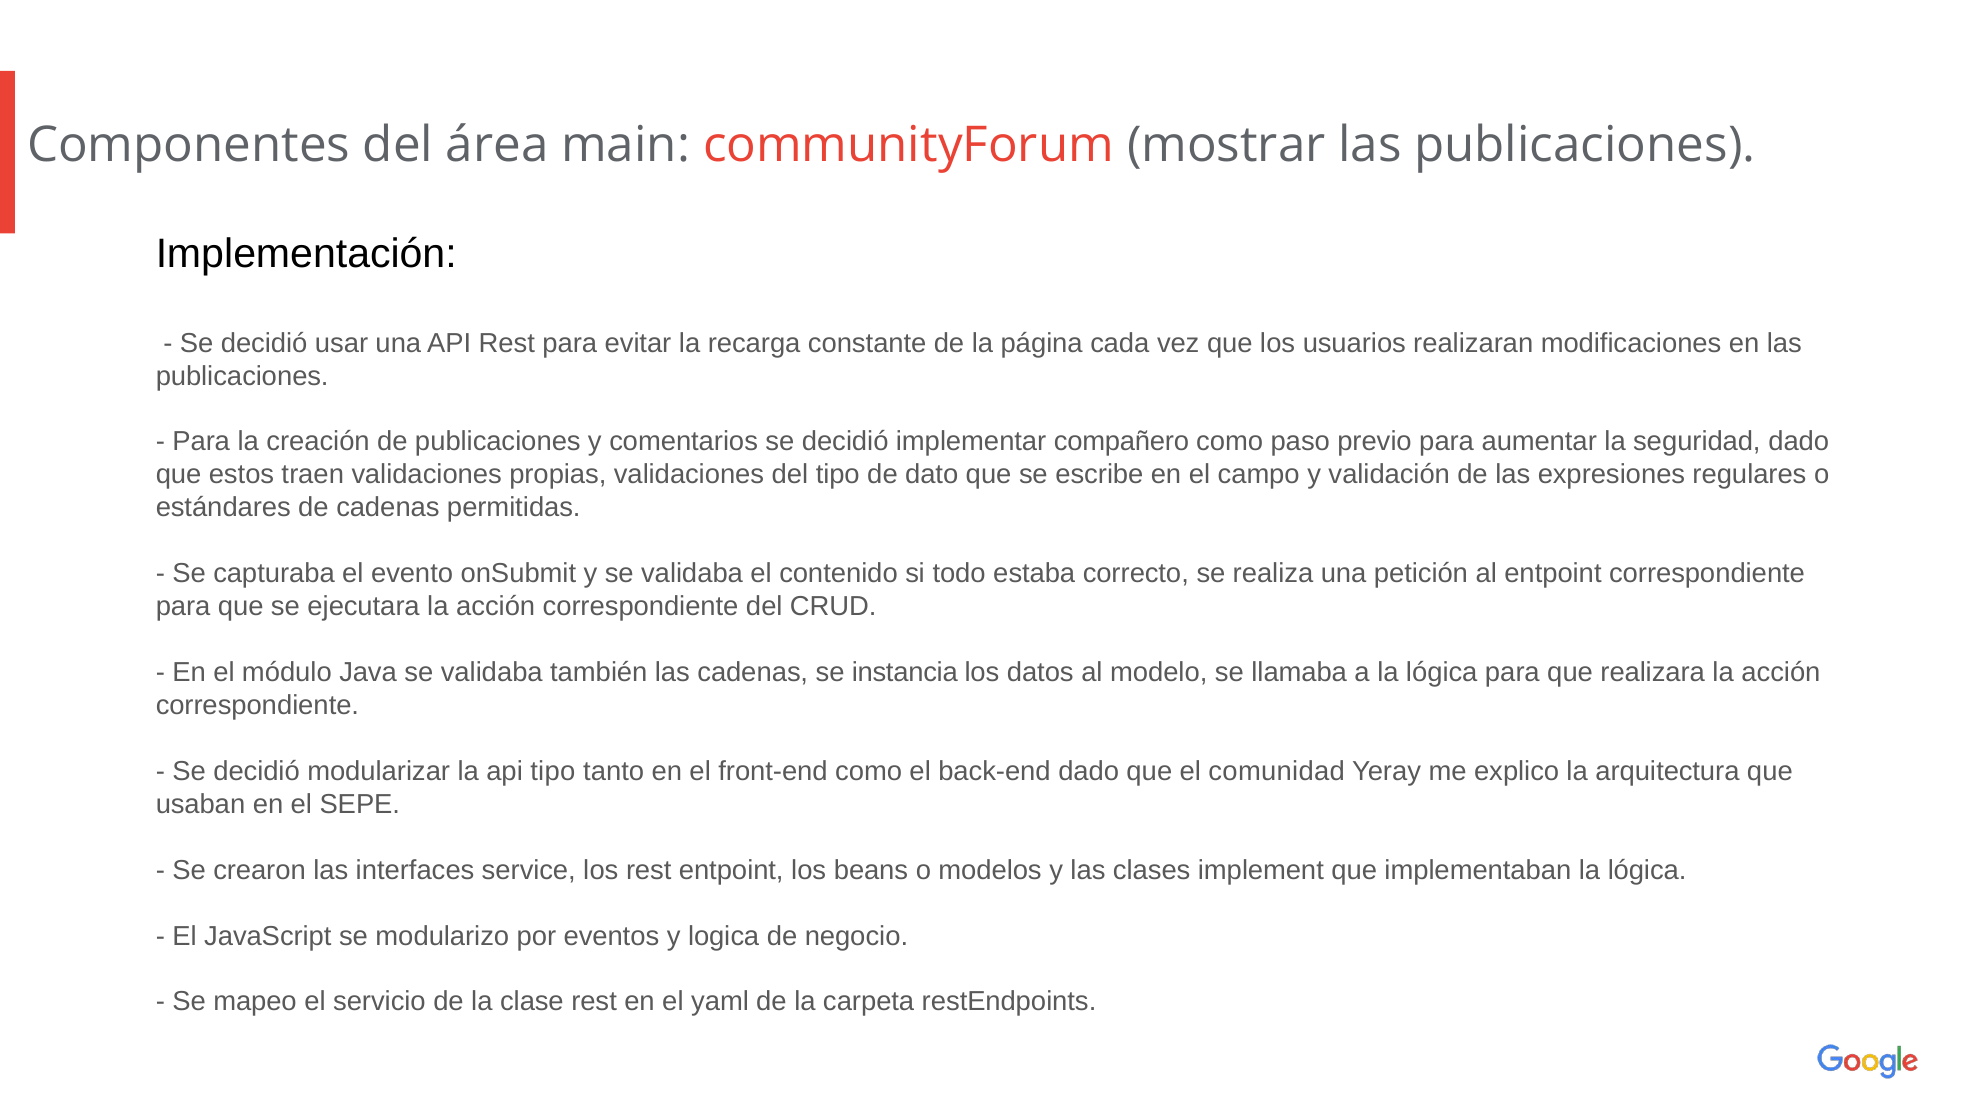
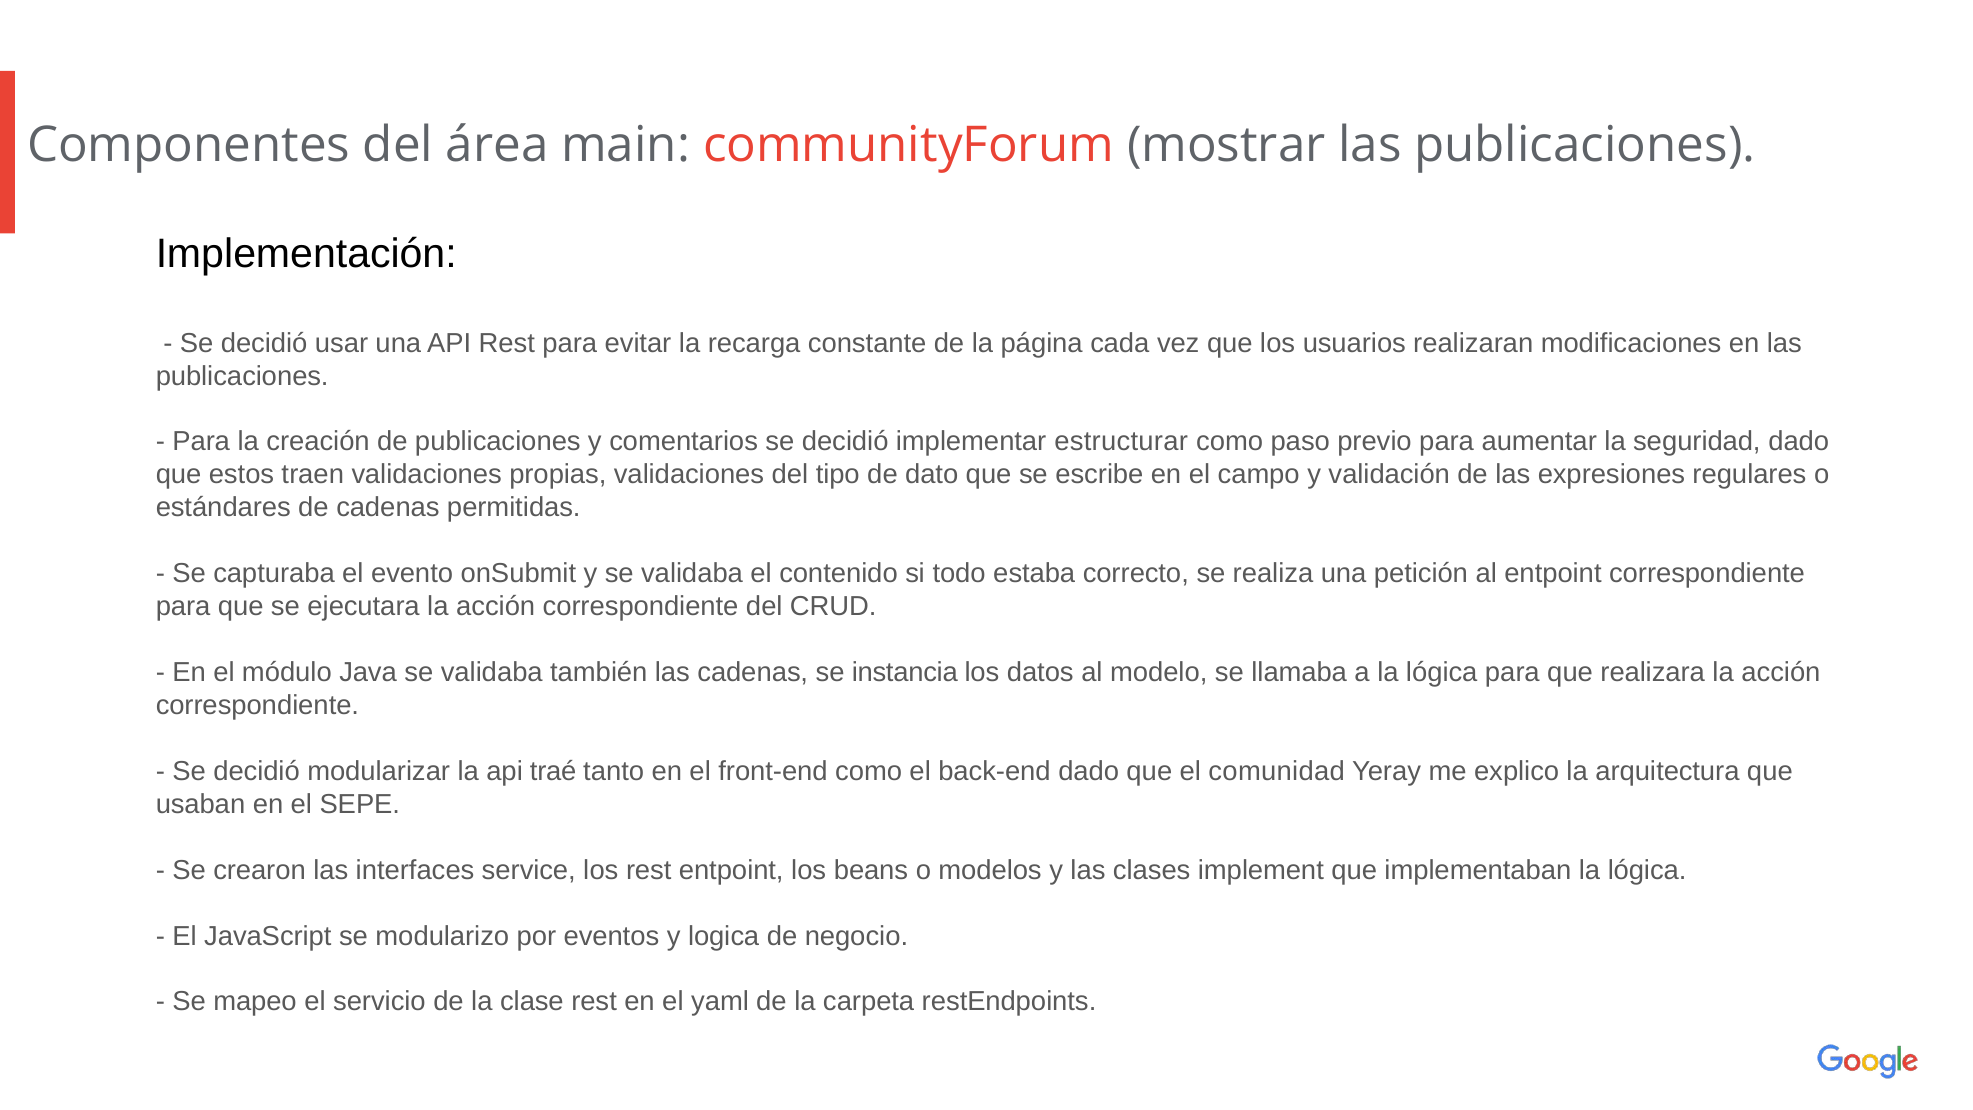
compañero: compañero -> estructurar
api tipo: tipo -> traé
